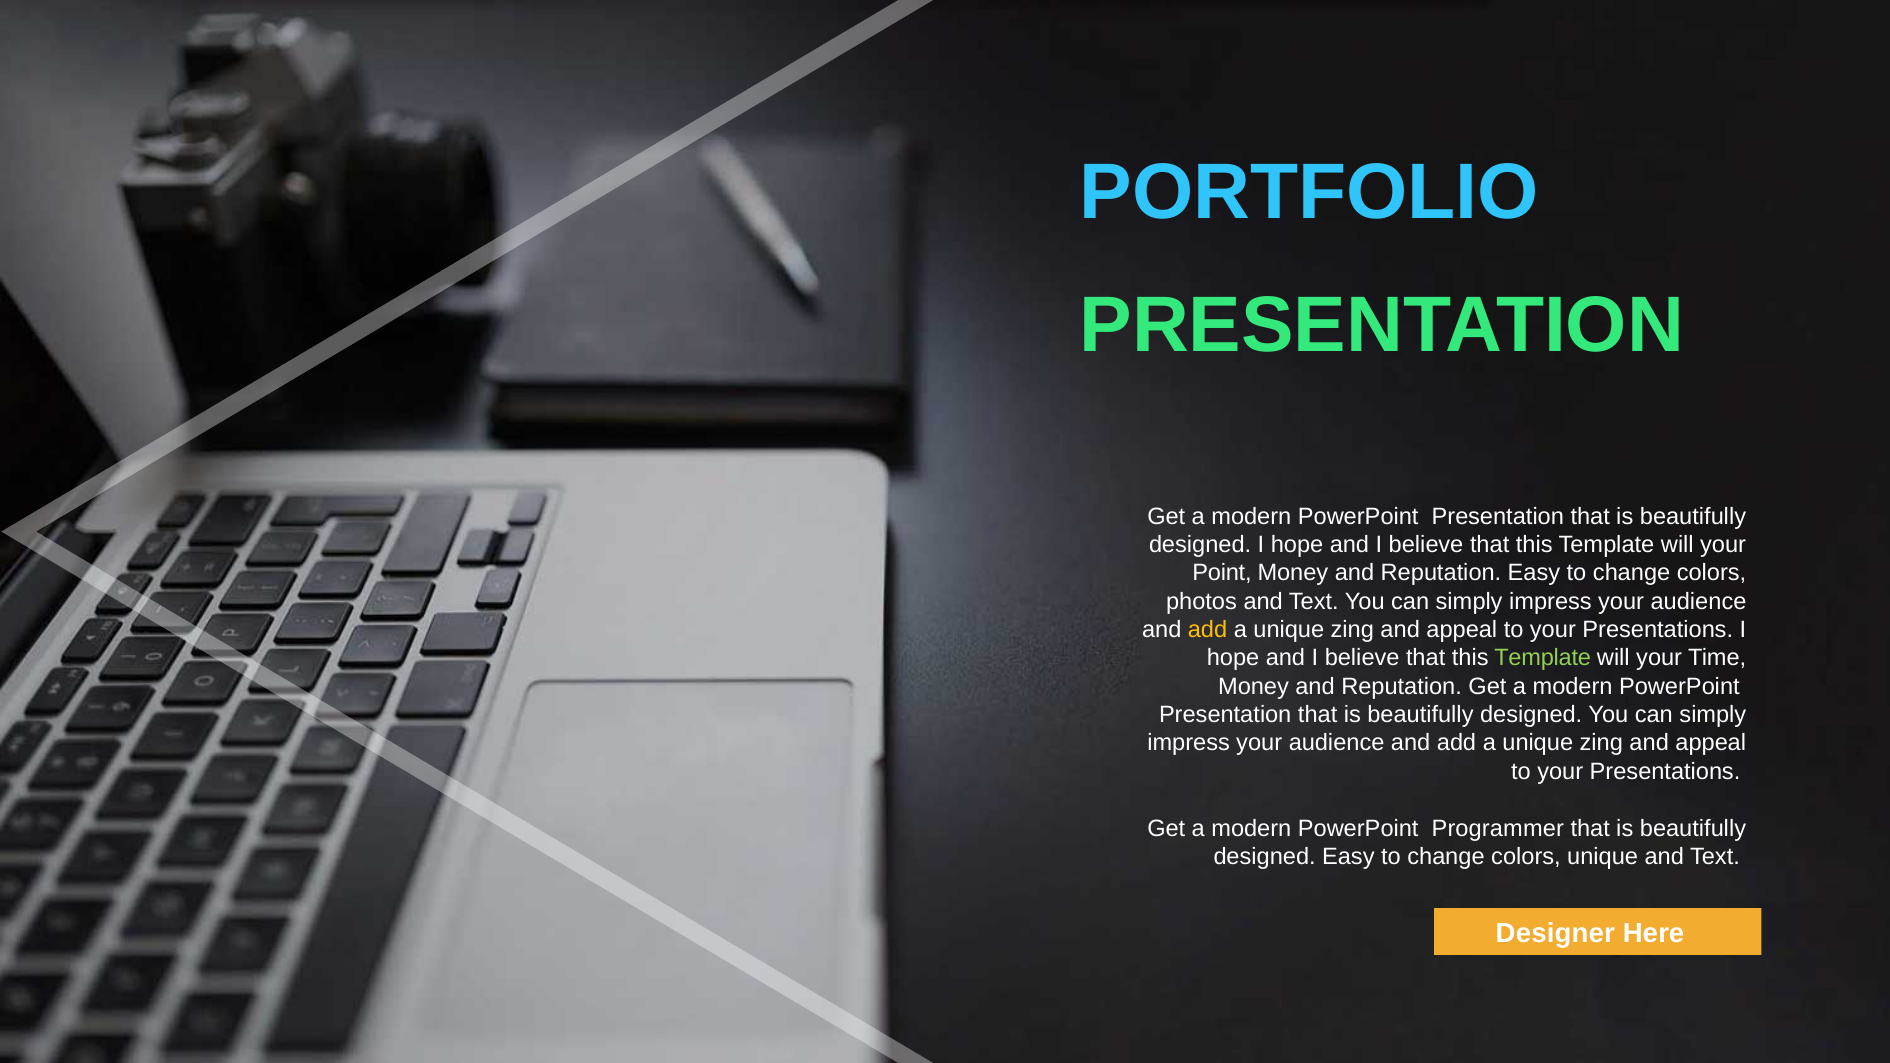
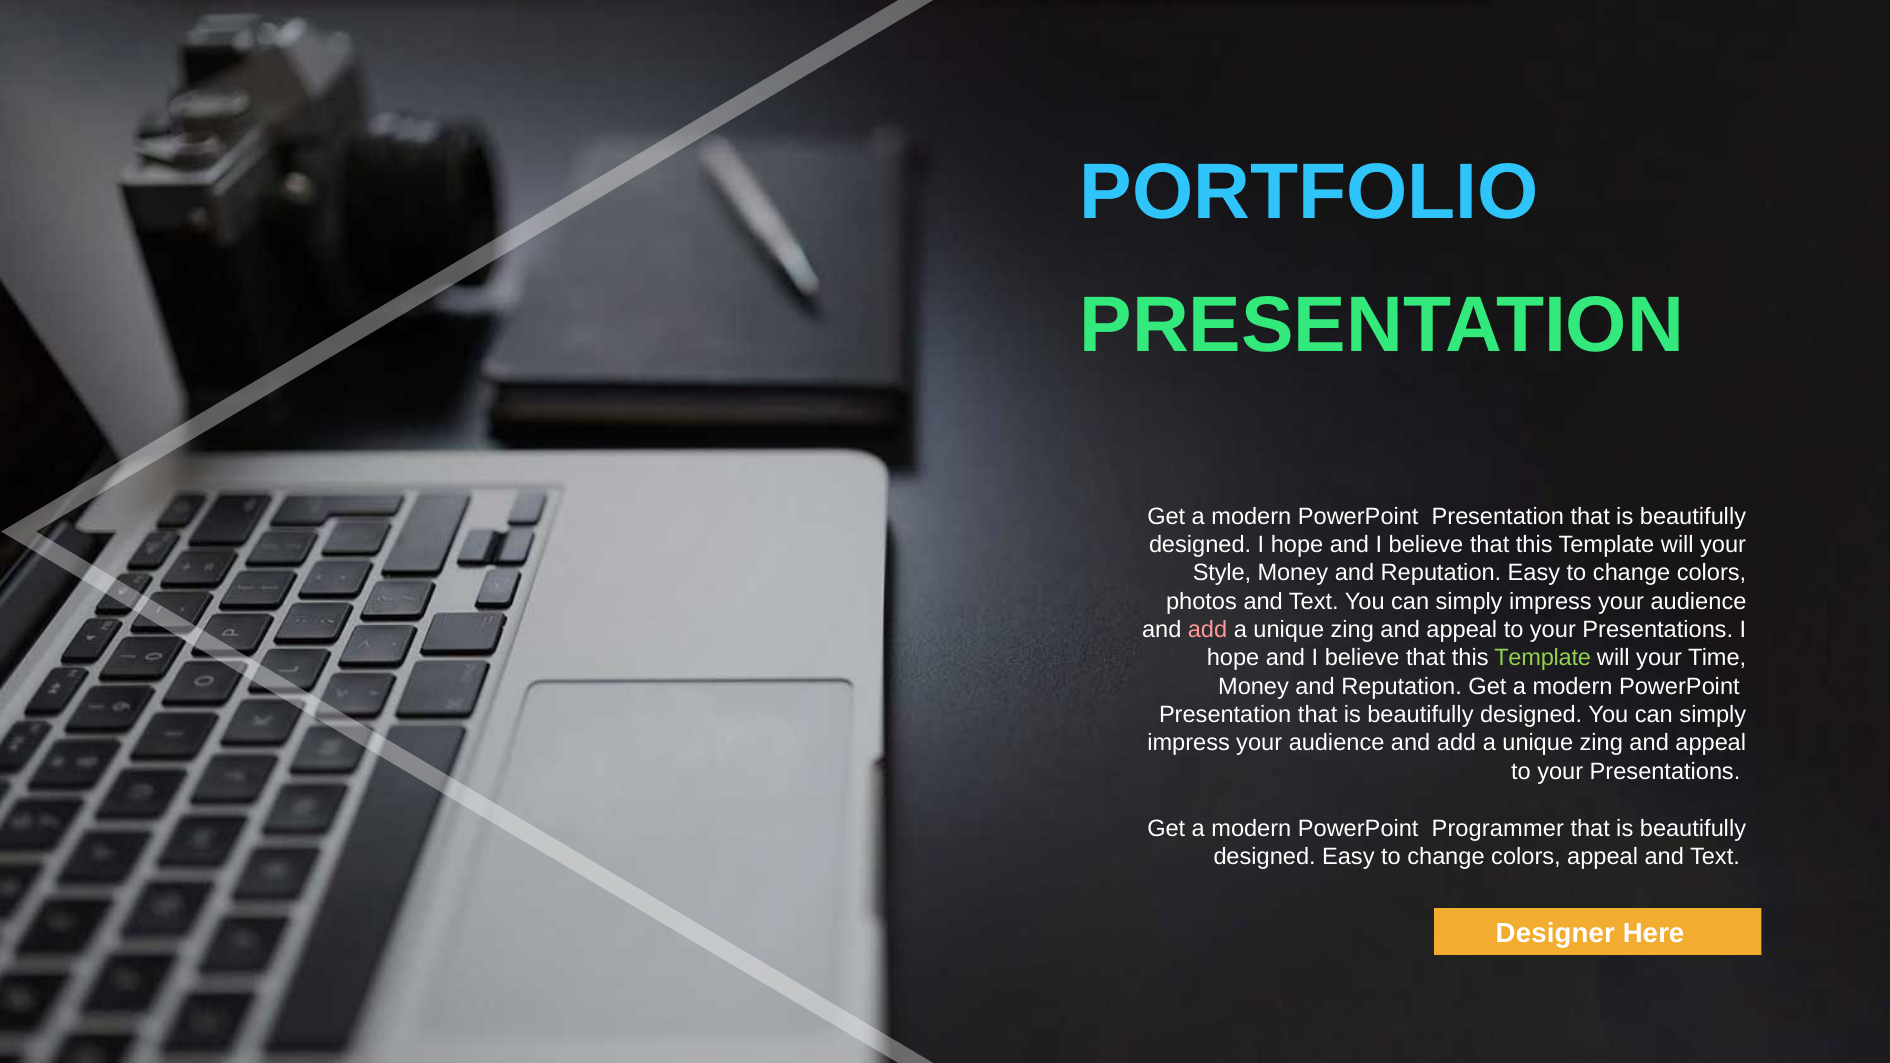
Point: Point -> Style
add at (1208, 630) colour: yellow -> pink
colors unique: unique -> appeal
